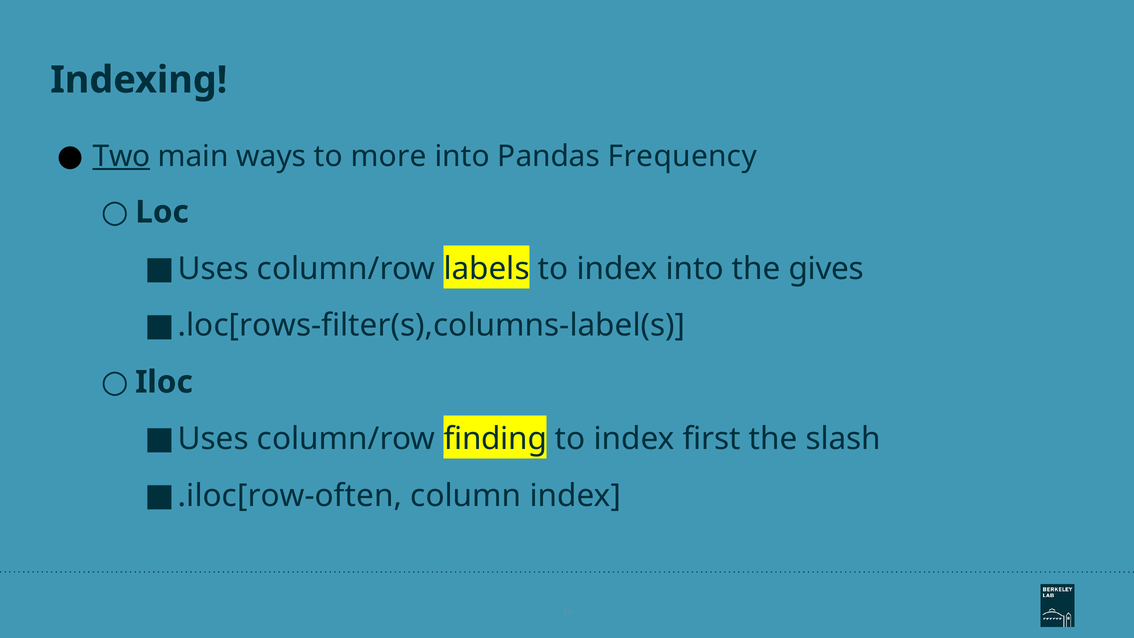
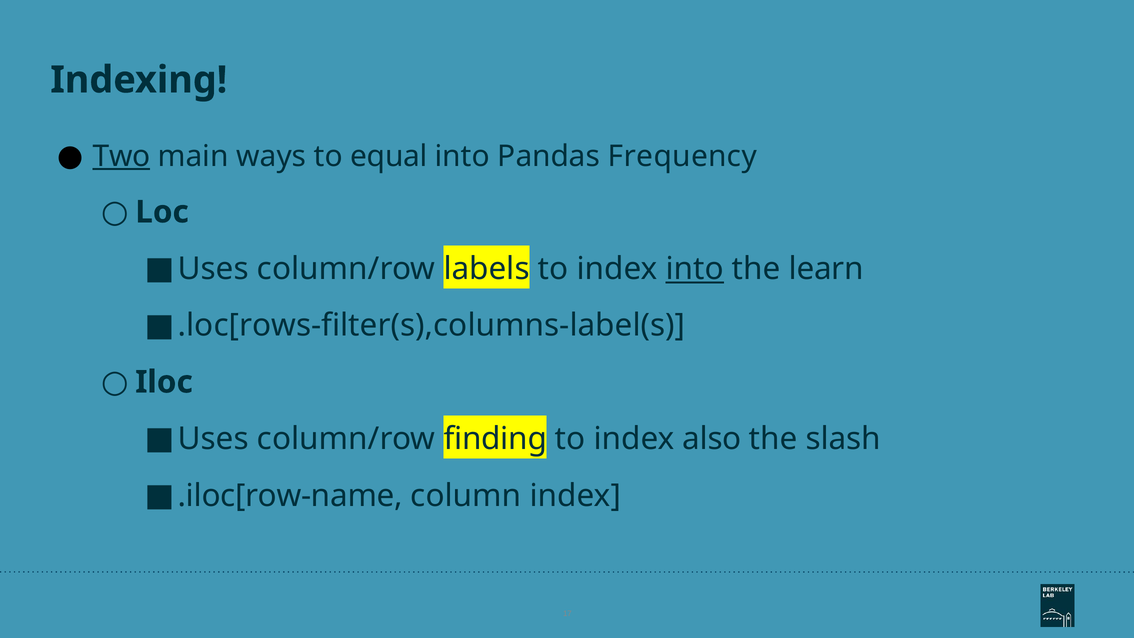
more: more -> equal
into at (695, 269) underline: none -> present
gives: gives -> learn
first: first -> also
.iloc[row-often: .iloc[row-often -> .iloc[row-name
